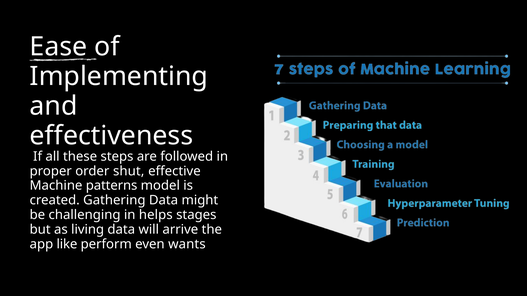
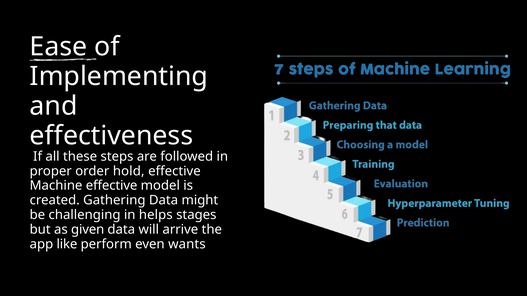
shut: shut -> hold
Machine patterns: patterns -> effective
living: living -> given
